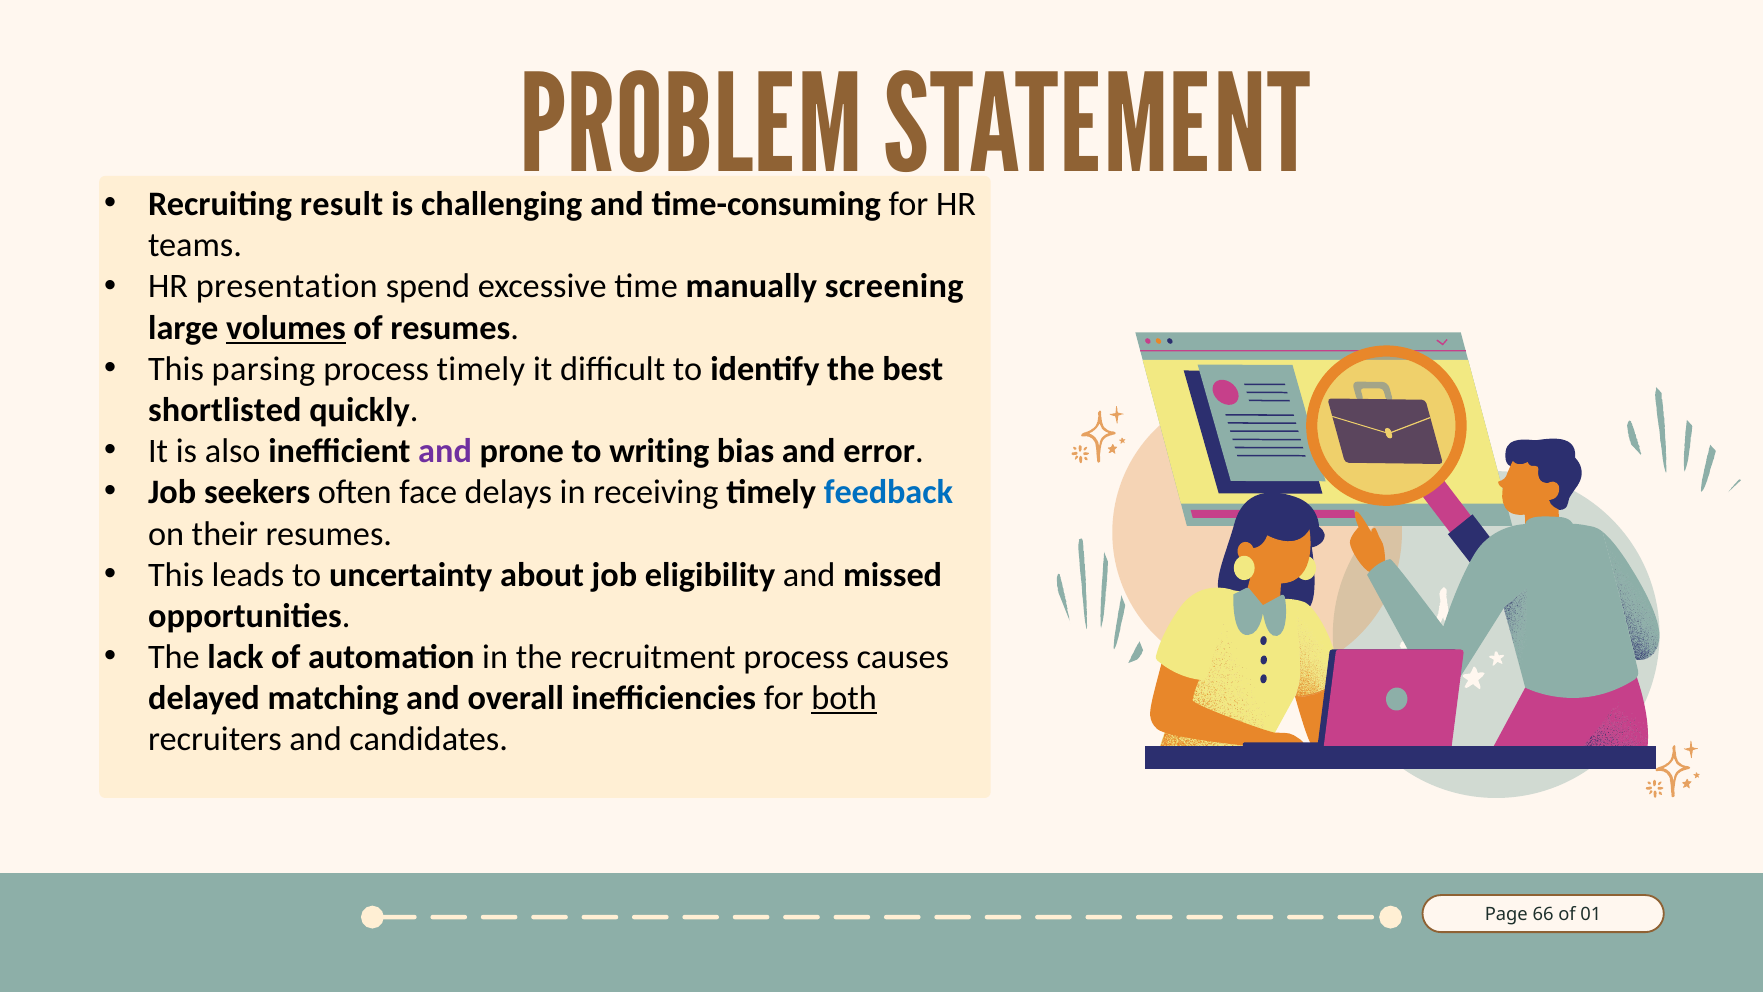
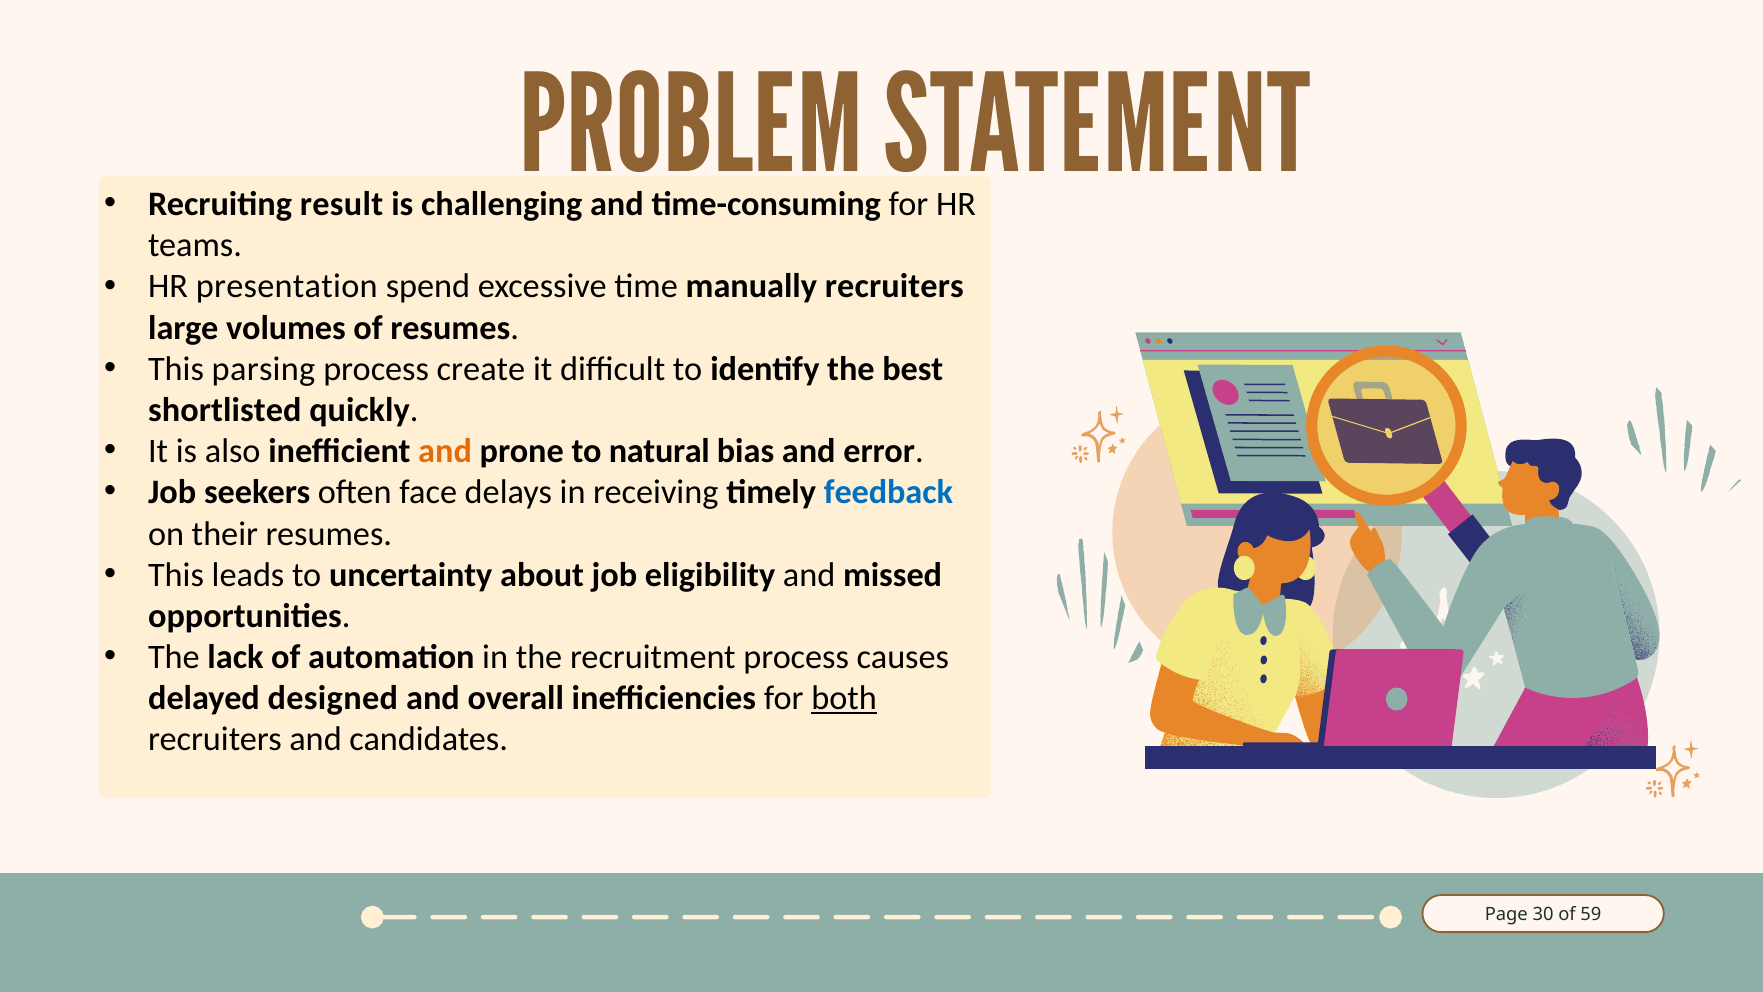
manually screening: screening -> recruiters
volumes underline: present -> none
process timely: timely -> create
and at (445, 451) colour: purple -> orange
writing: writing -> natural
matching: matching -> designed
66: 66 -> 30
01: 01 -> 59
